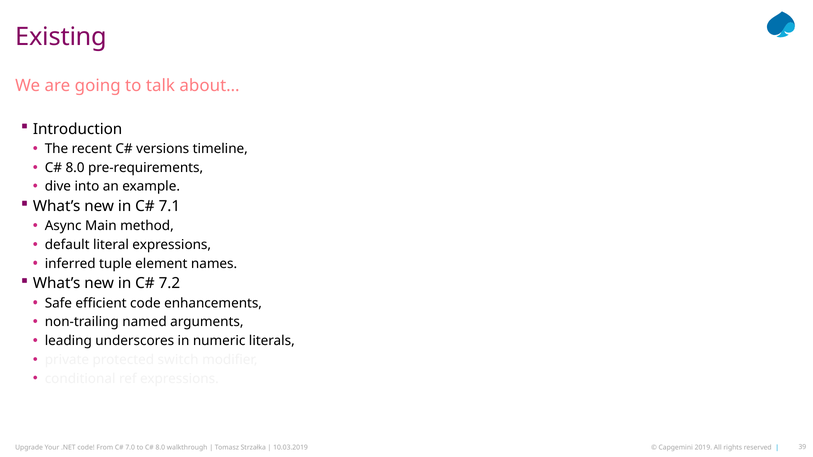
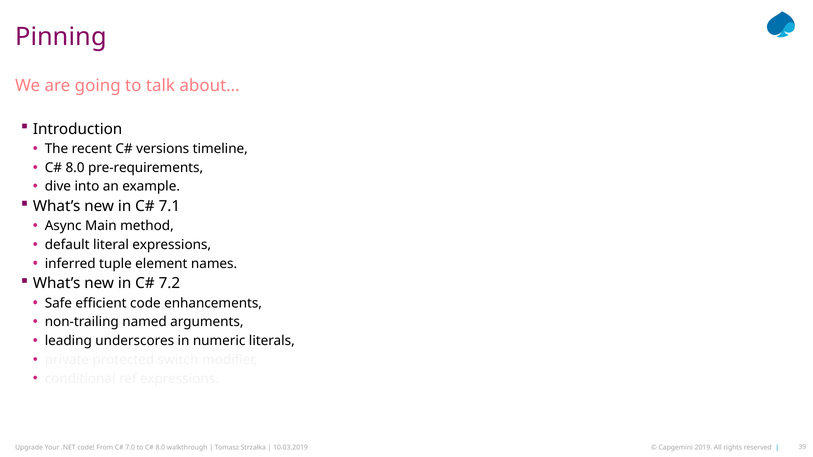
Existing: Existing -> Pinning
